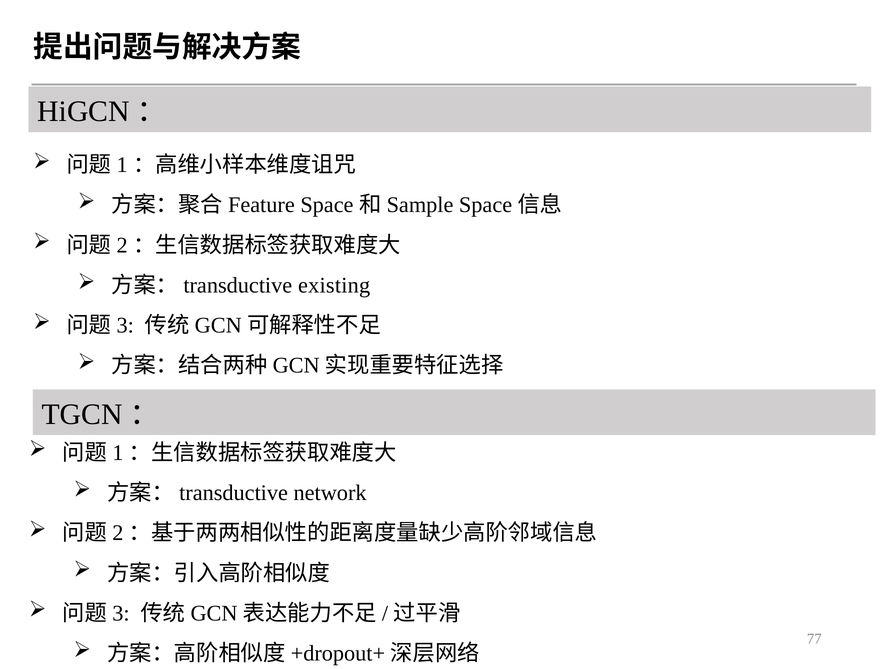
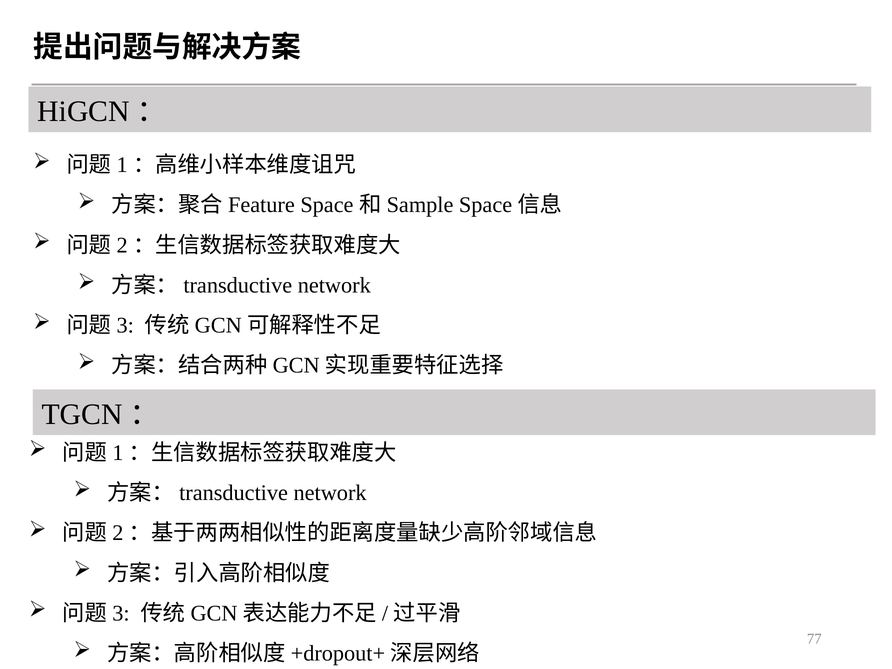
existing at (334, 285): existing -> network
